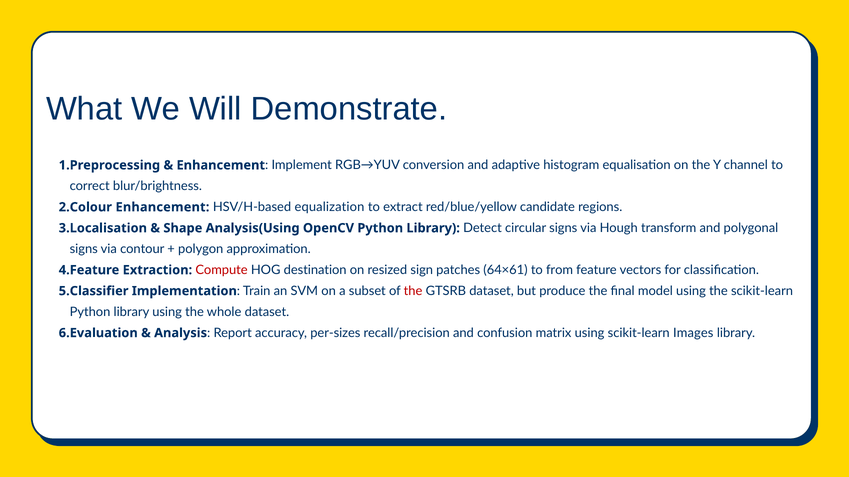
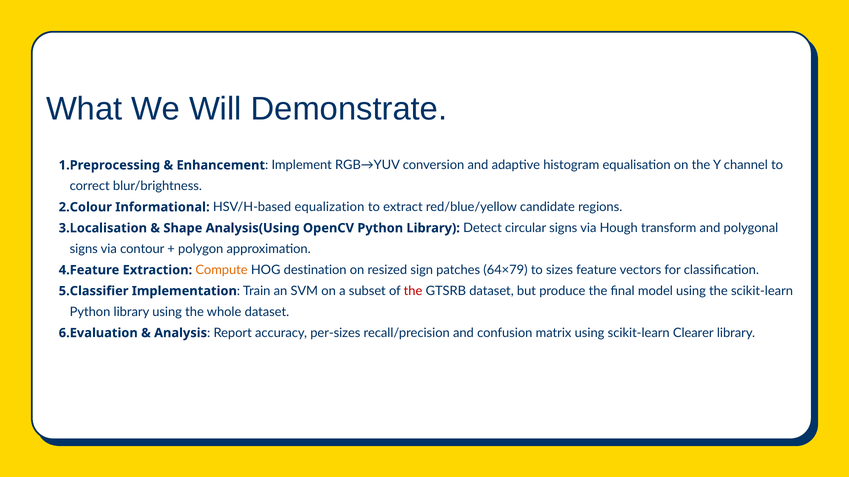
Enhancement at (162, 207): Enhancement -> Informational
Compute colour: red -> orange
64×61: 64×61 -> 64×79
from: from -> sizes
Images: Images -> Clearer
